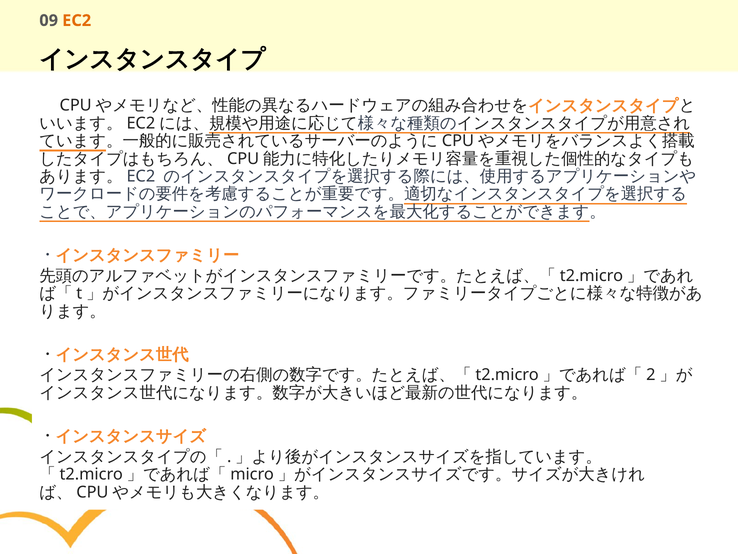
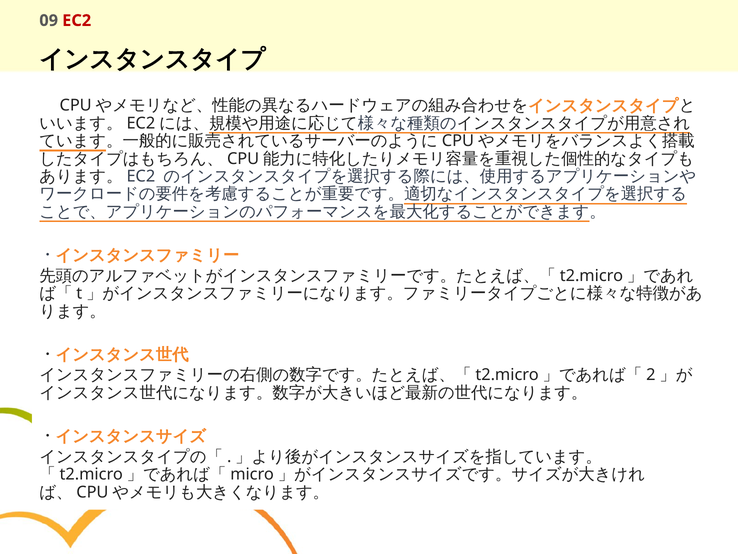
EC2 colour: orange -> red
